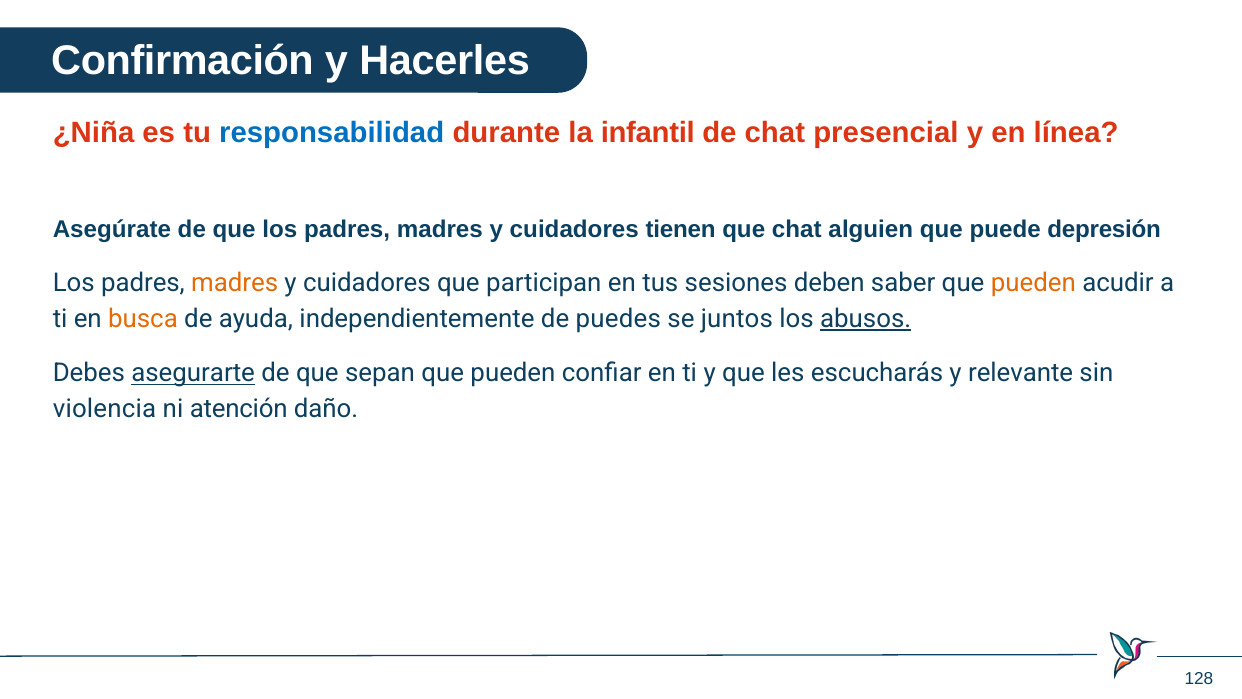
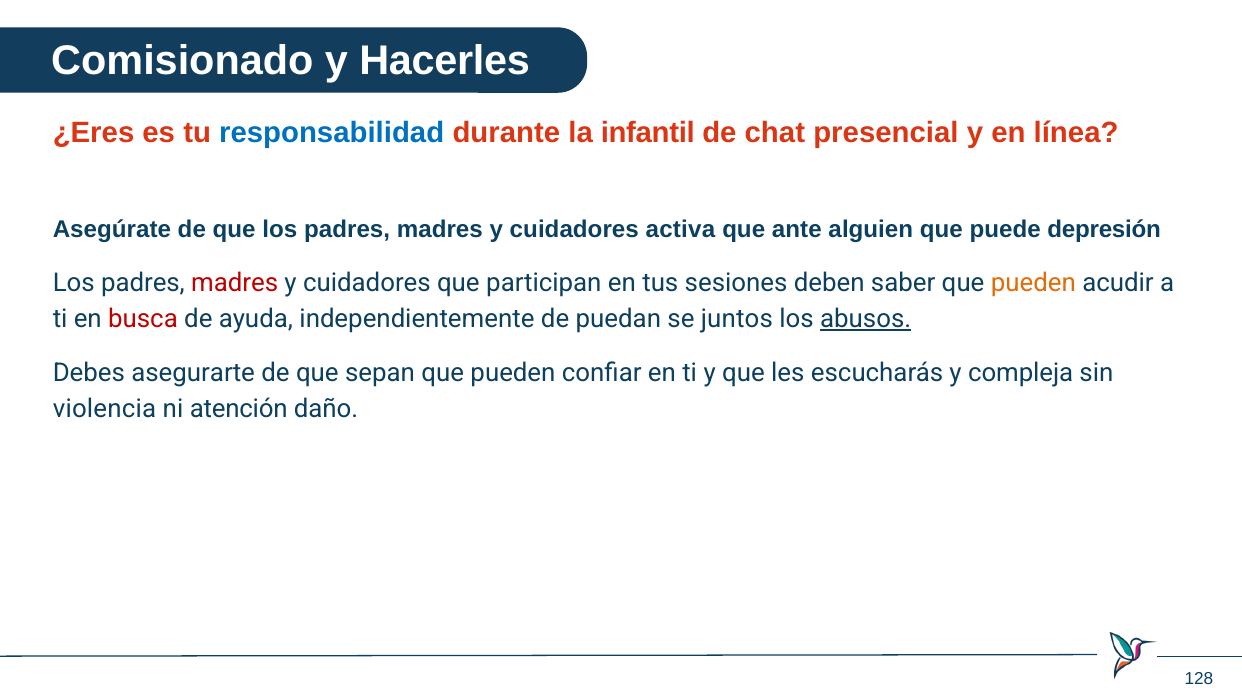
Confirmación: Confirmación -> Comisionado
¿Niña: ¿Niña -> ¿Eres
tienen: tienen -> activa
que chat: chat -> ante
madres at (235, 283) colour: orange -> red
busca colour: orange -> red
puedes: puedes -> puedan
asegurarte underline: present -> none
relevante: relevante -> compleja
